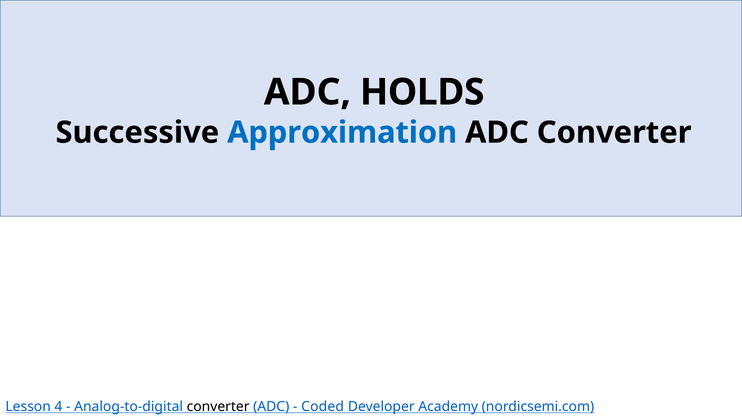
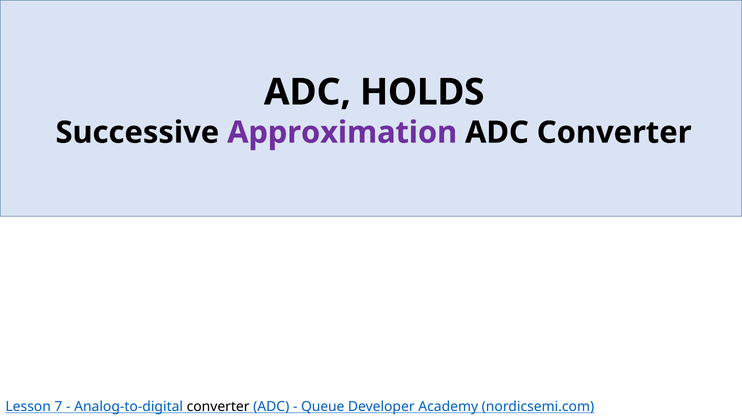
Approximation colour: blue -> purple
4: 4 -> 7
Coded: Coded -> Queue
